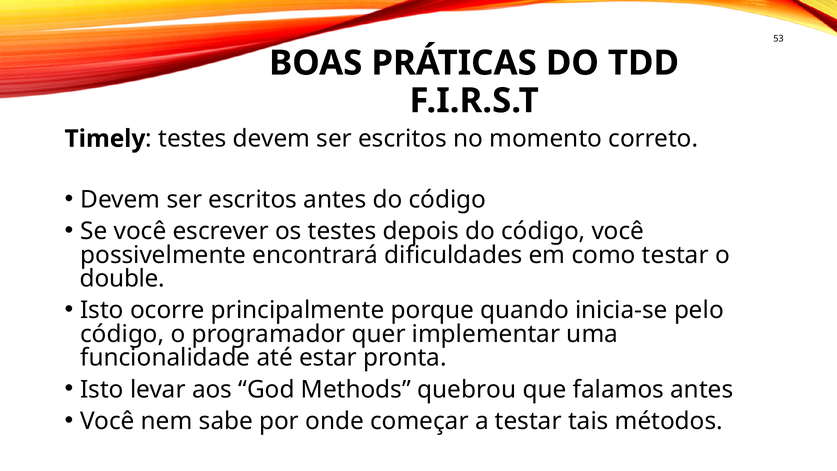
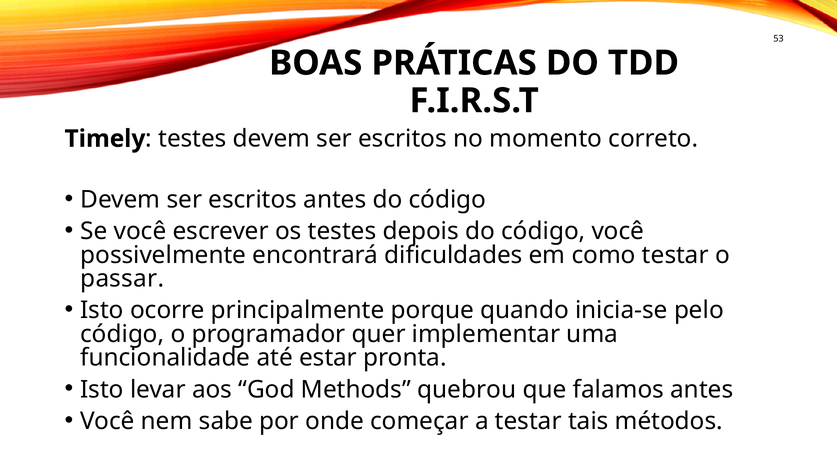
double: double -> passar
